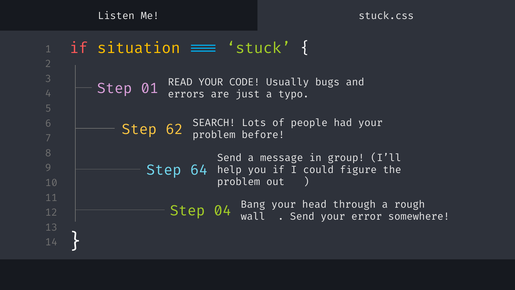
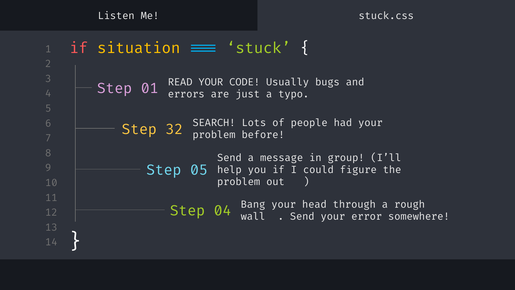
62: 62 -> 32
64: 64 -> 05
